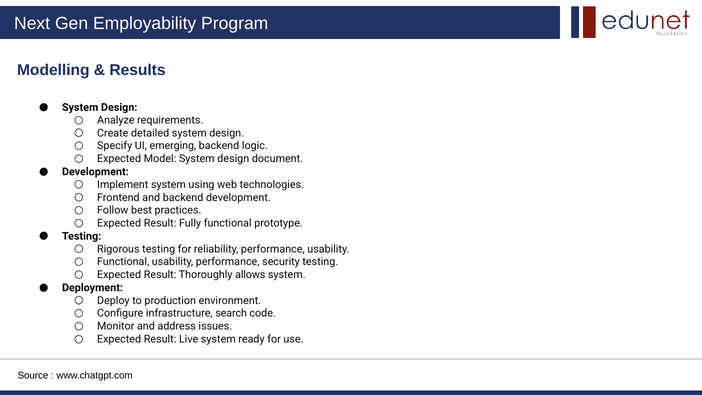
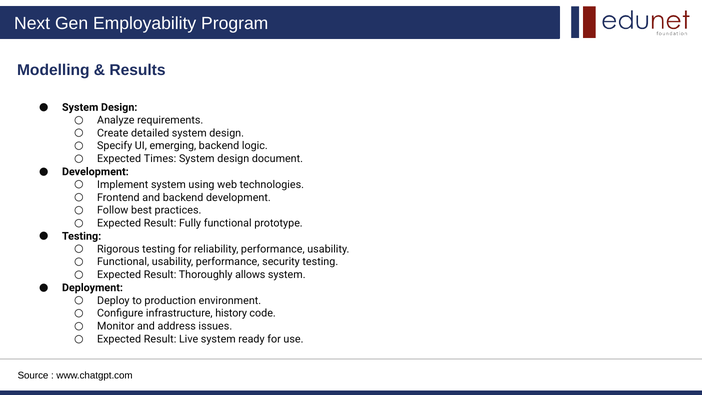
Model: Model -> Times
search: search -> history
